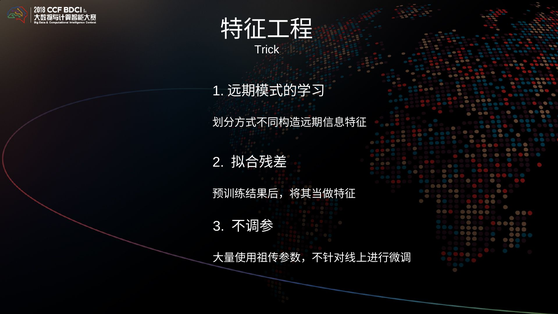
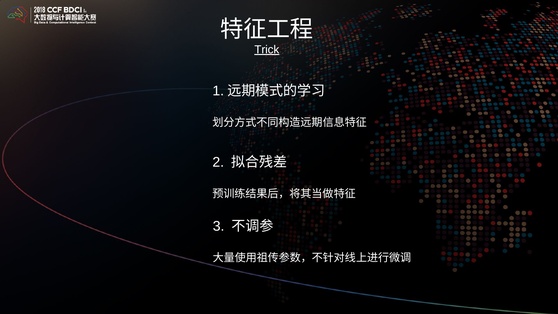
Trick underline: none -> present
